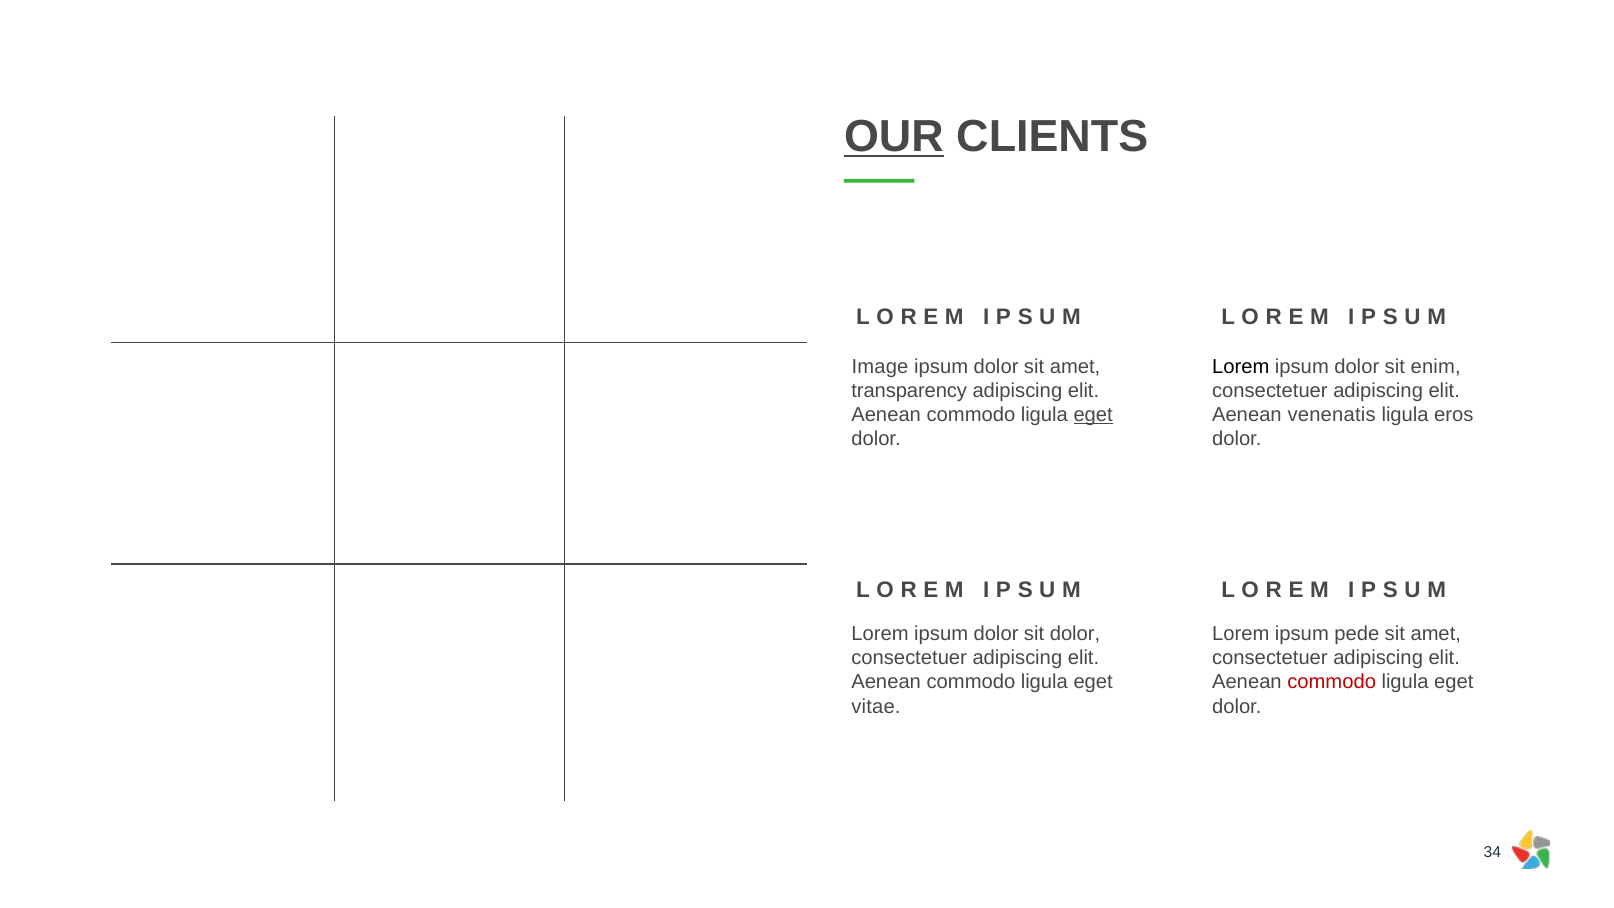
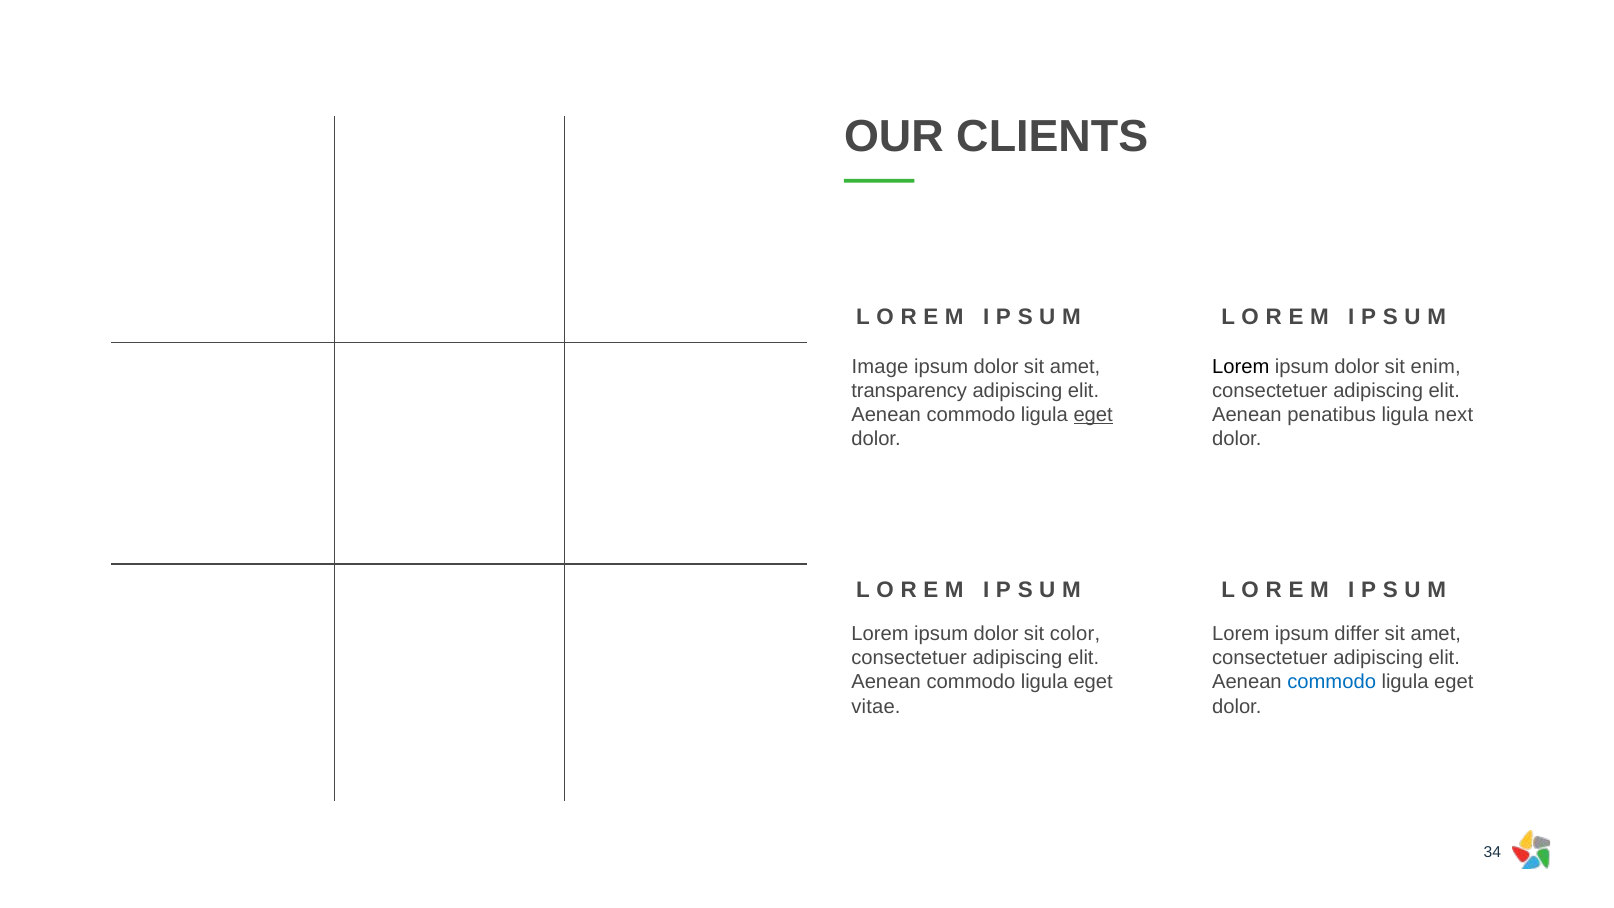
OUR underline: present -> none
venenatis: venenatis -> penatibus
eros: eros -> next
sit dolor: dolor -> color
pede: pede -> differ
commodo at (1332, 682) colour: red -> blue
